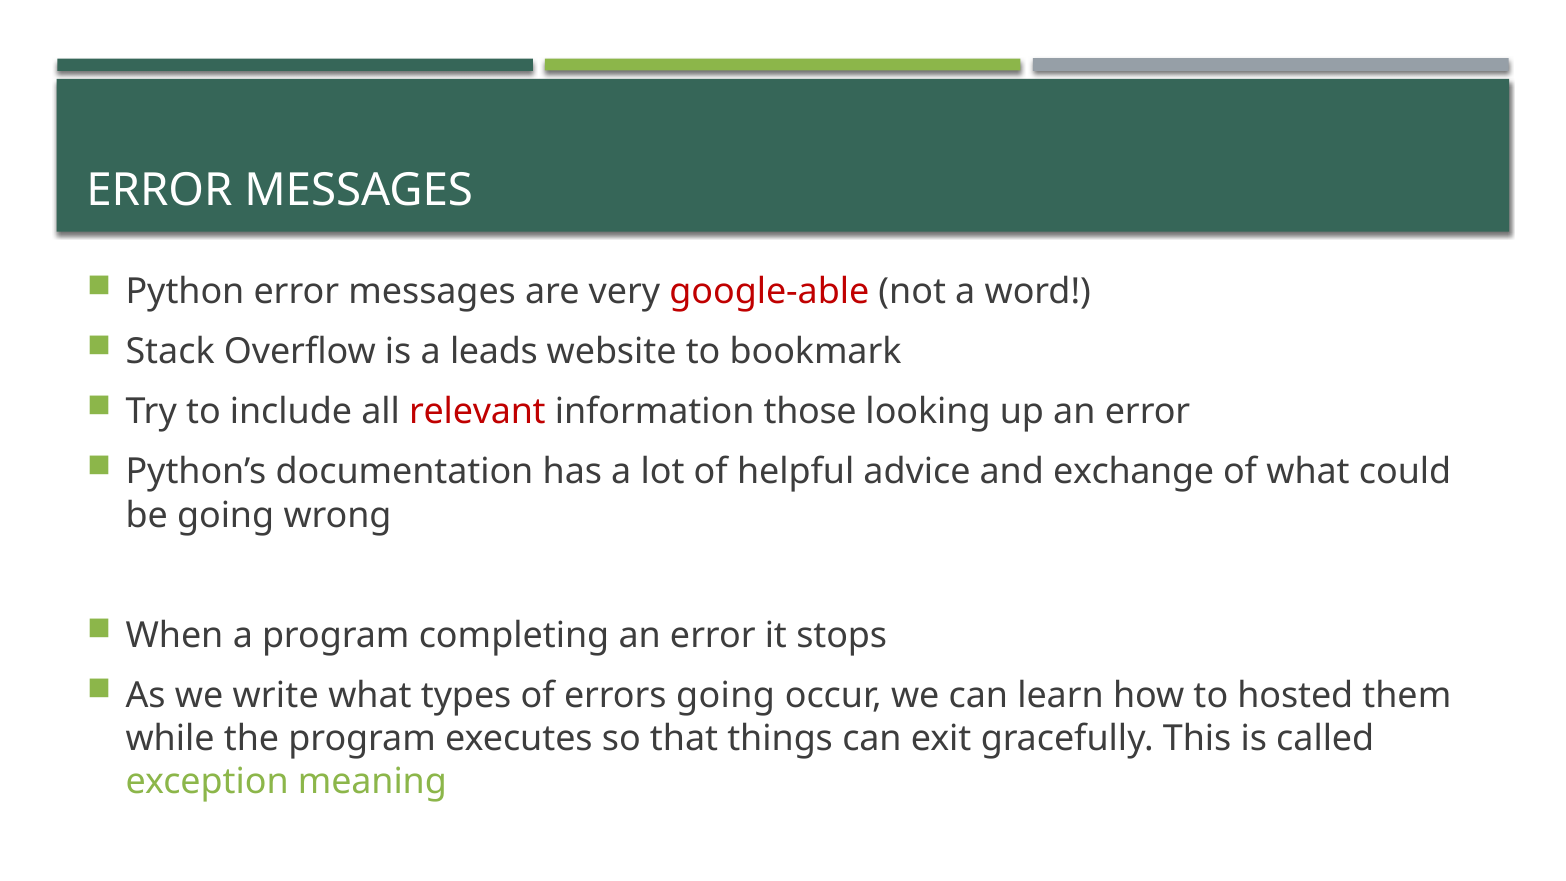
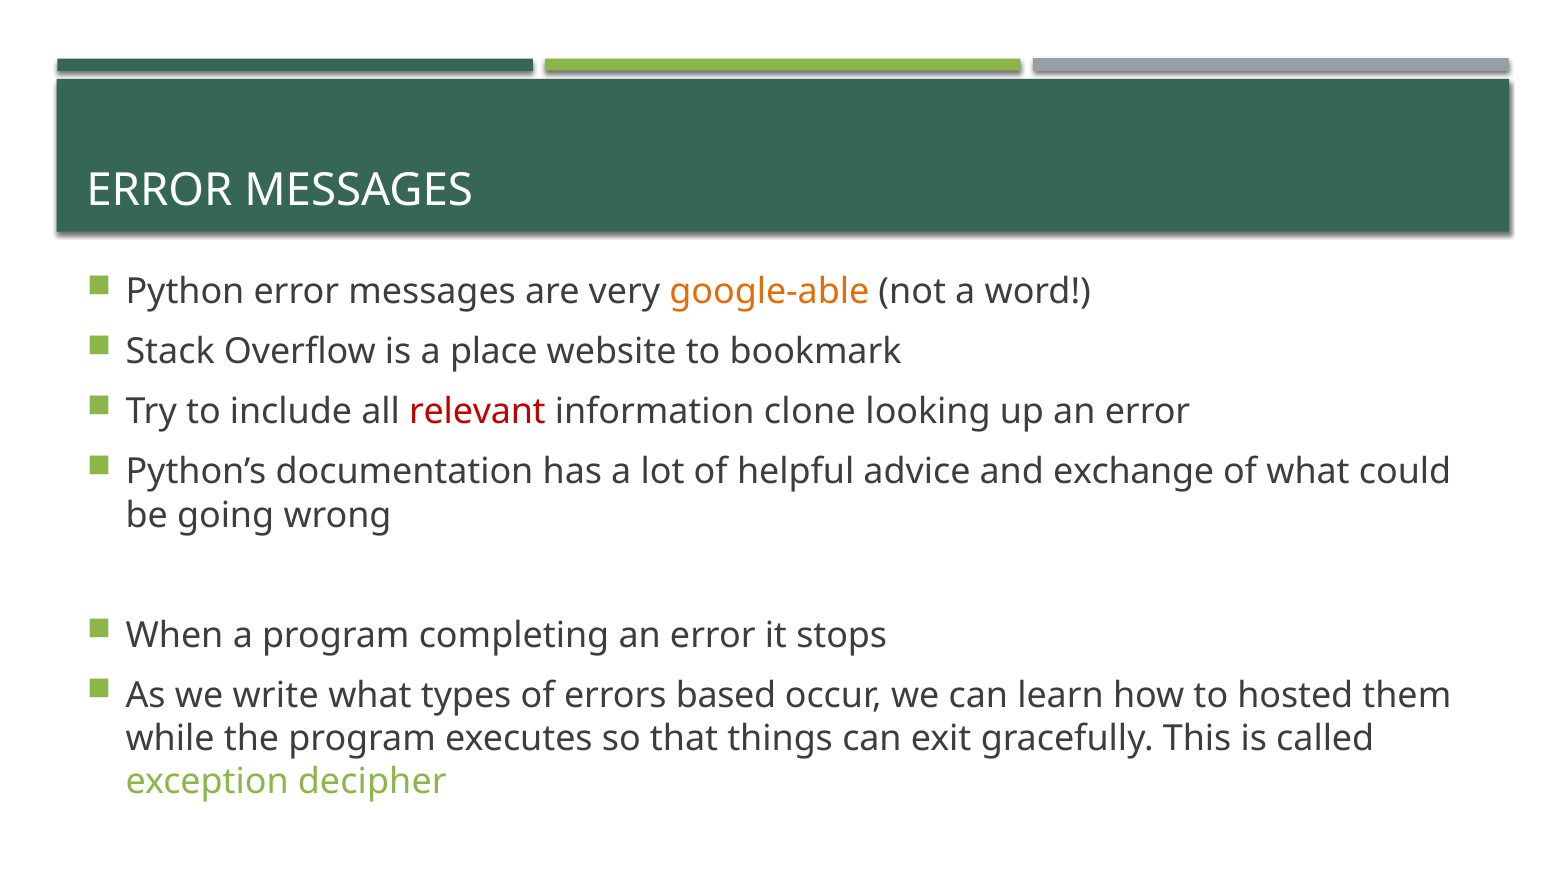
google-able colour: red -> orange
leads: leads -> place
those: those -> clone
errors going: going -> based
meaning: meaning -> decipher
